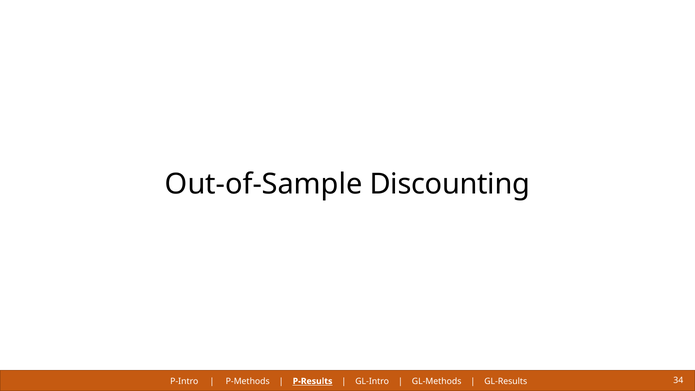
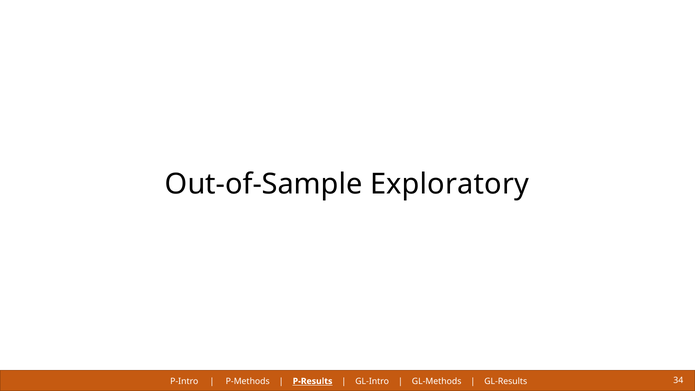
Discounting: Discounting -> Exploratory
